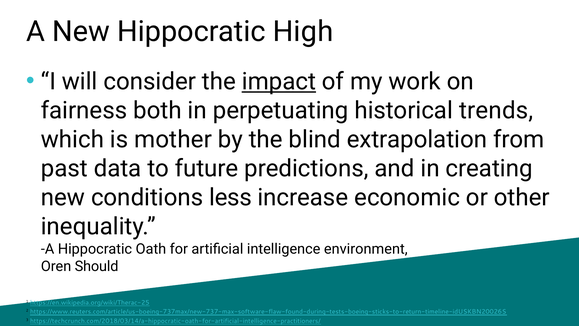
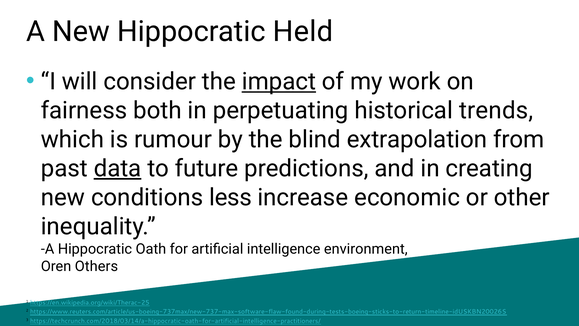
High: High -> Held
mother: mother -> rumour
data underline: none -> present
Should: Should -> Others
